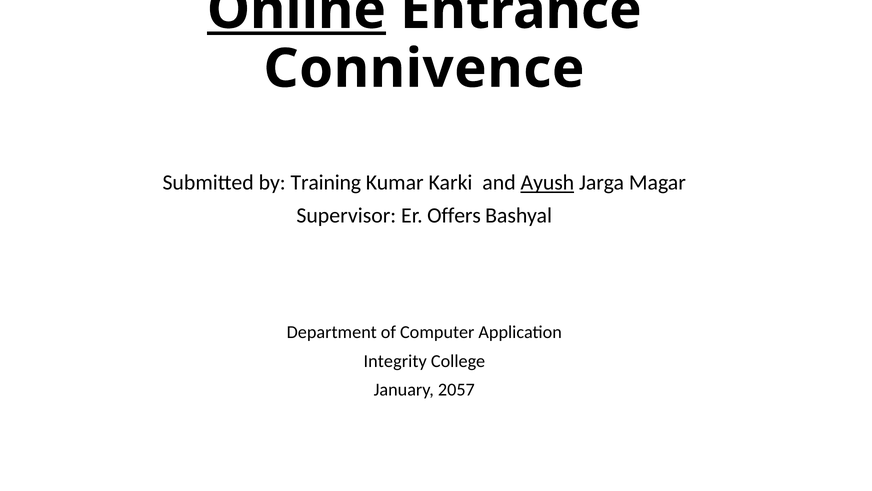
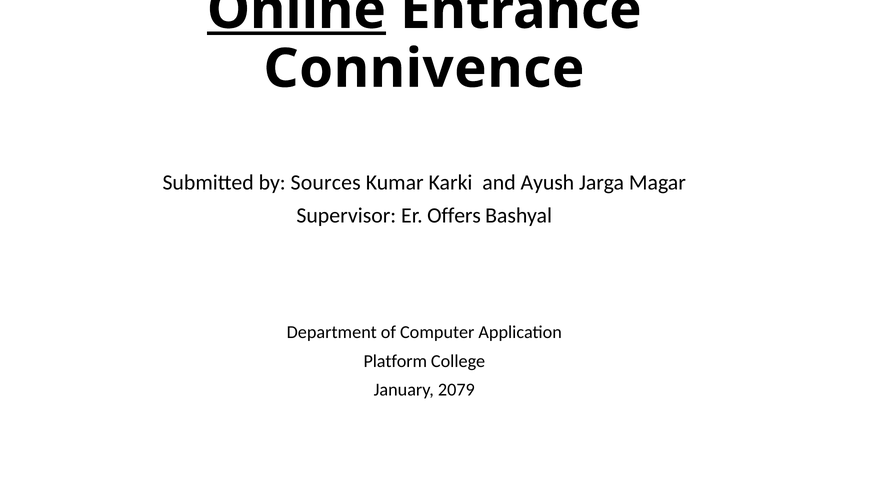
Training: Training -> Sources
Ayush underline: present -> none
Integrity: Integrity -> Platform
2057: 2057 -> 2079
